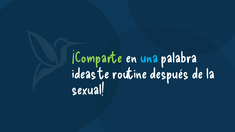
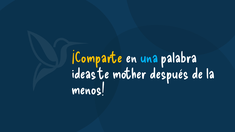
¡Comparte colour: light green -> yellow
routine: routine -> mother
sexual: sexual -> menos
